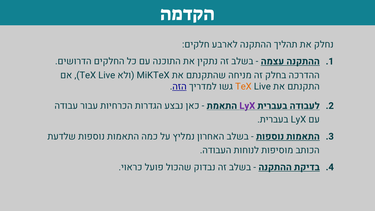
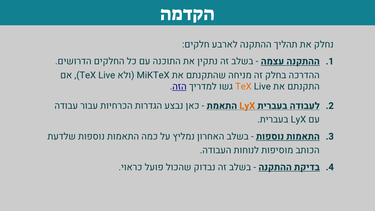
LyX at (247, 106) colour: purple -> orange
